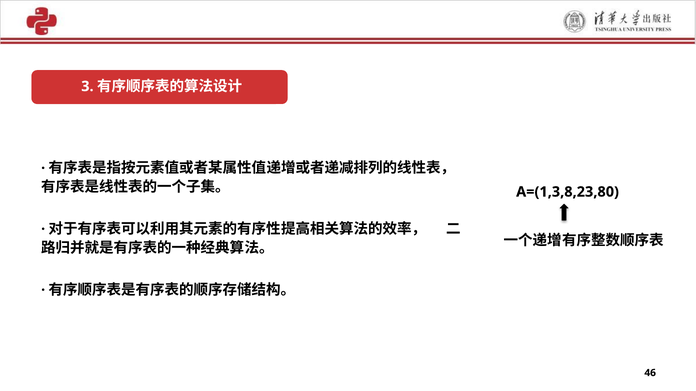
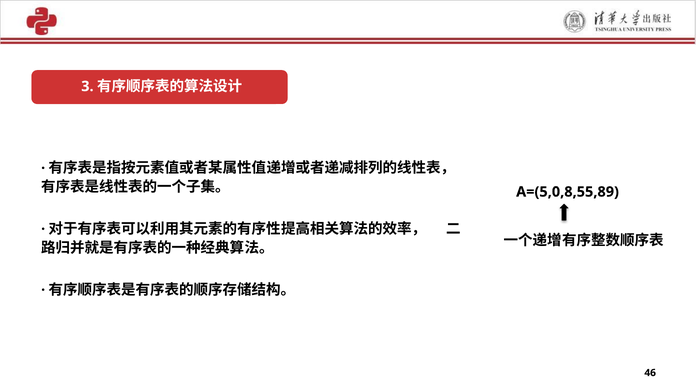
A=(1,3,8,23,80: A=(1,3,8,23,80 -> A=(5,0,8,55,89
